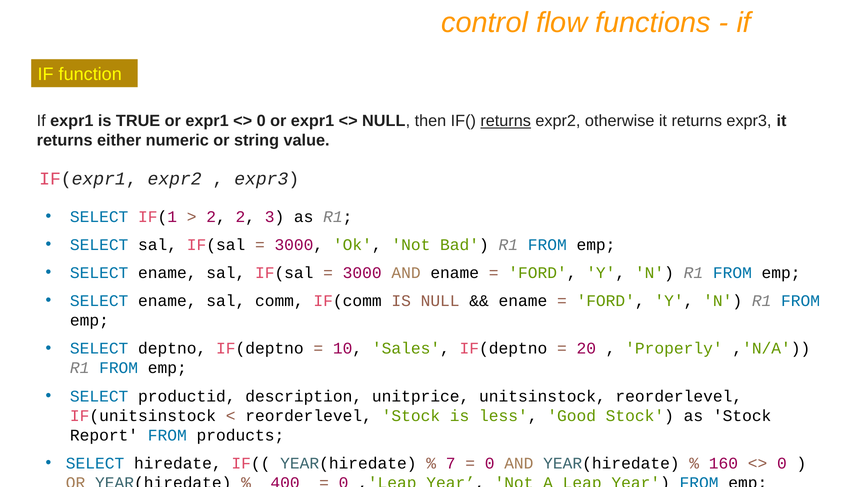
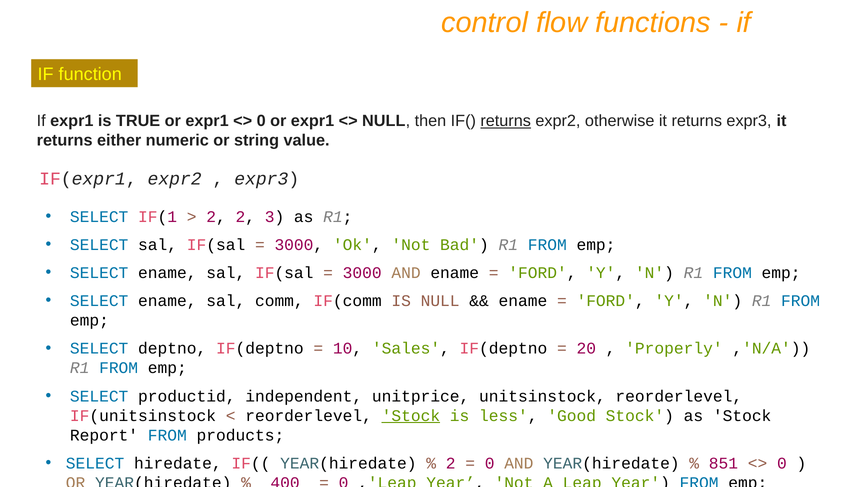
description: description -> independent
Stock at (411, 416) underline: none -> present
7 at (451, 463): 7 -> 2
160: 160 -> 851
